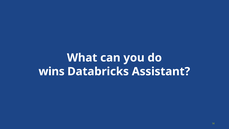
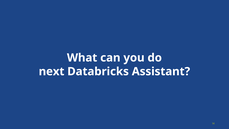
wins: wins -> next
